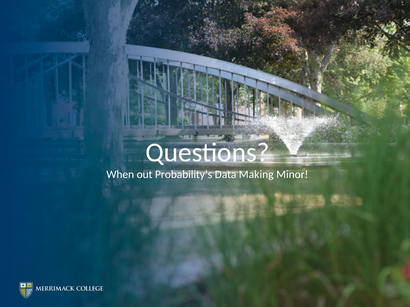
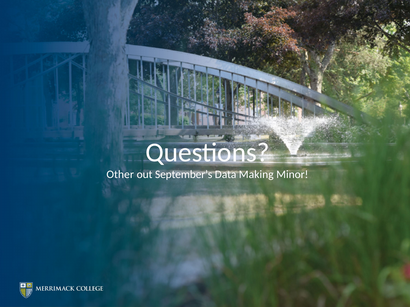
When: When -> Other
Probability’s: Probability’s -> September’s
